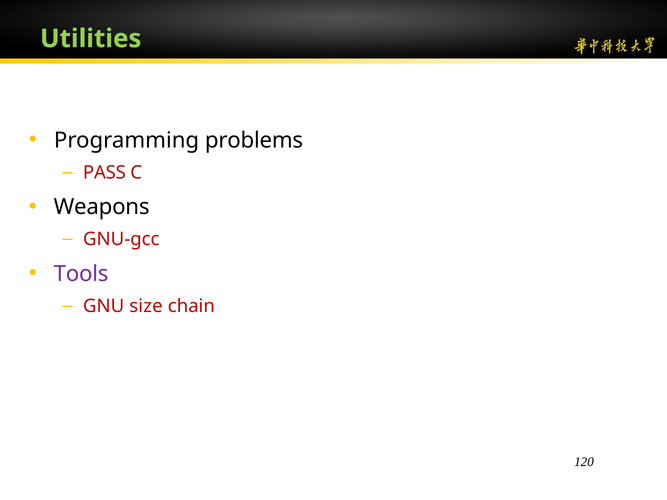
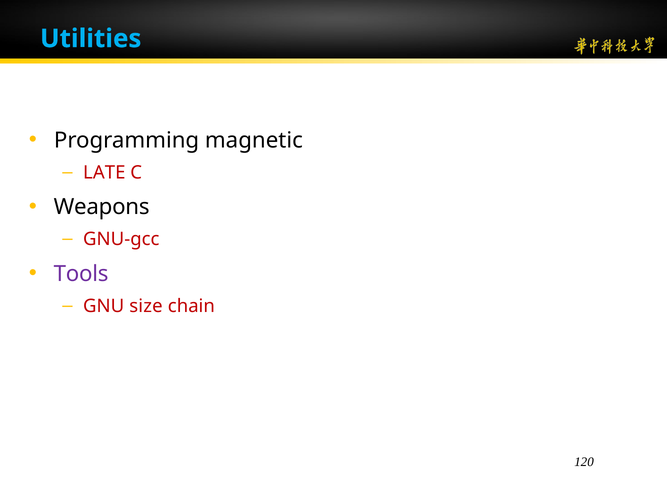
Utilities colour: light green -> light blue
problems: problems -> magnetic
PASS: PASS -> LATE
